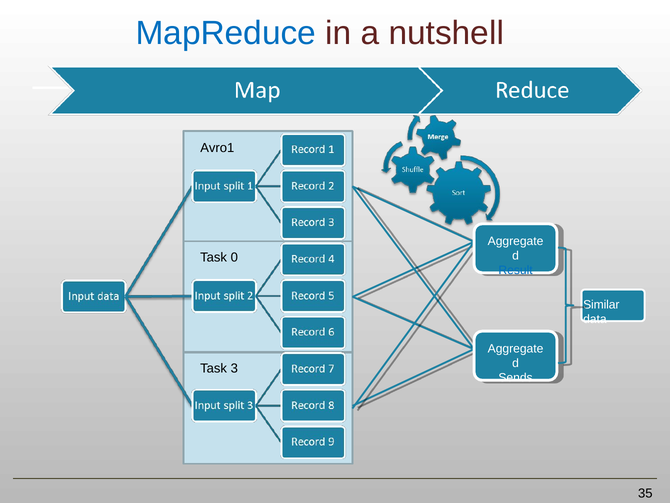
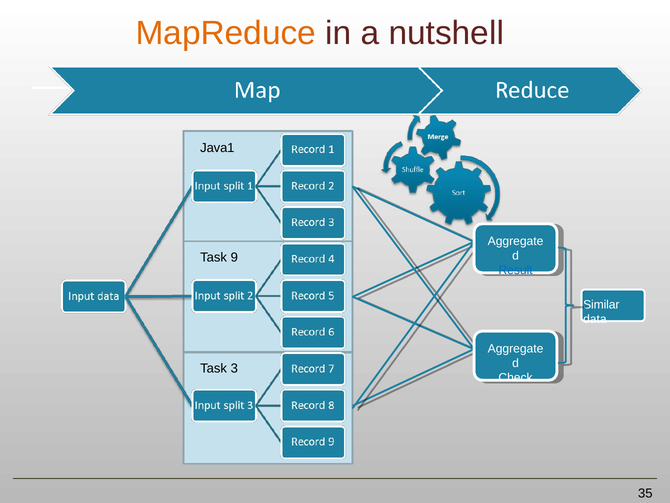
MapReduce colour: blue -> orange
Avro1: Avro1 -> Java1
0: 0 -> 9
Sends: Sends -> Check
